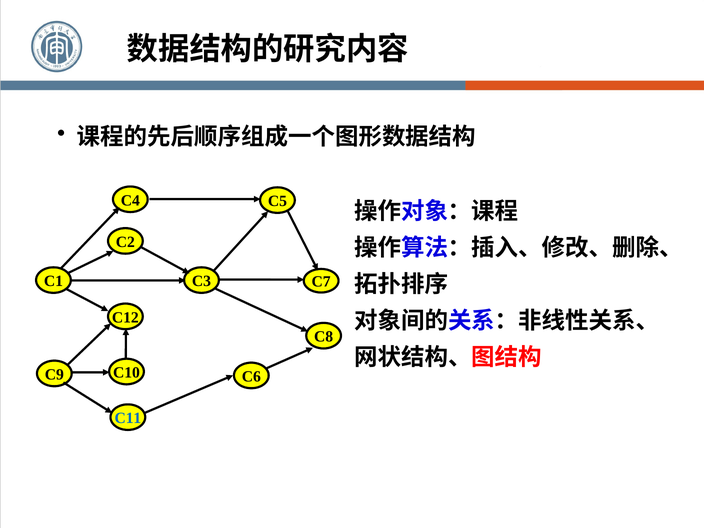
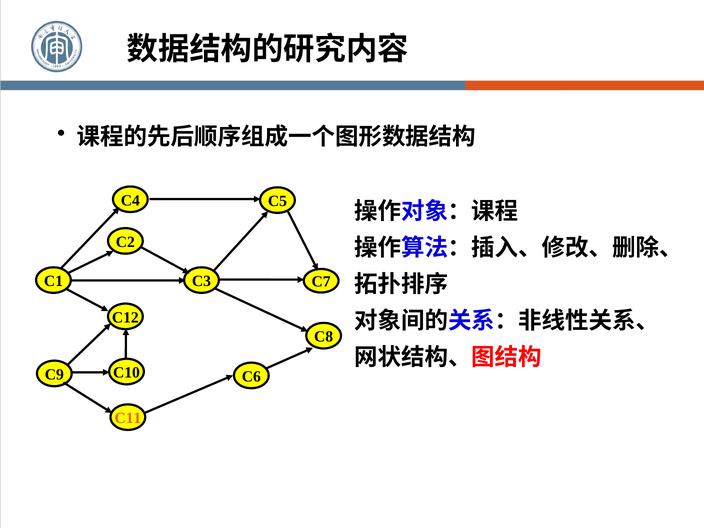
C11 colour: blue -> orange
